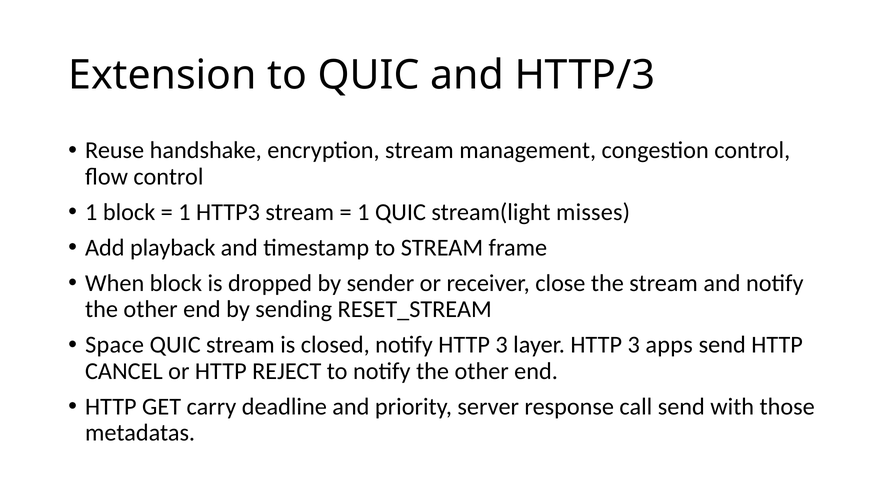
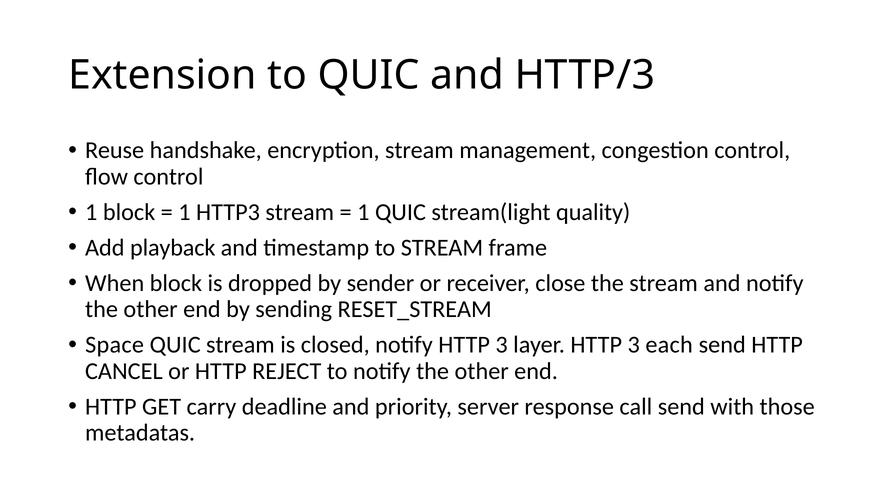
misses: misses -> quality
apps: apps -> each
